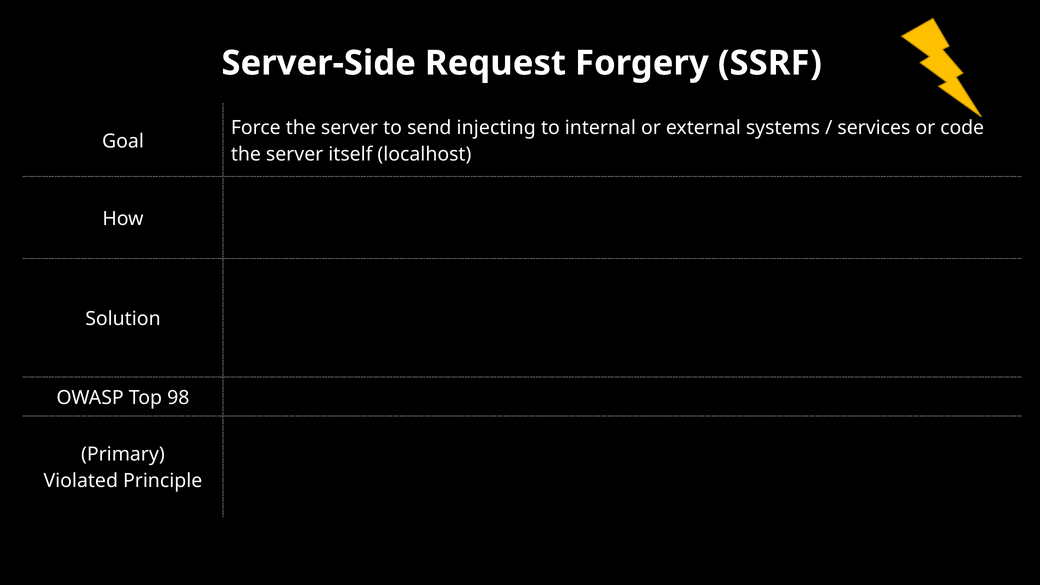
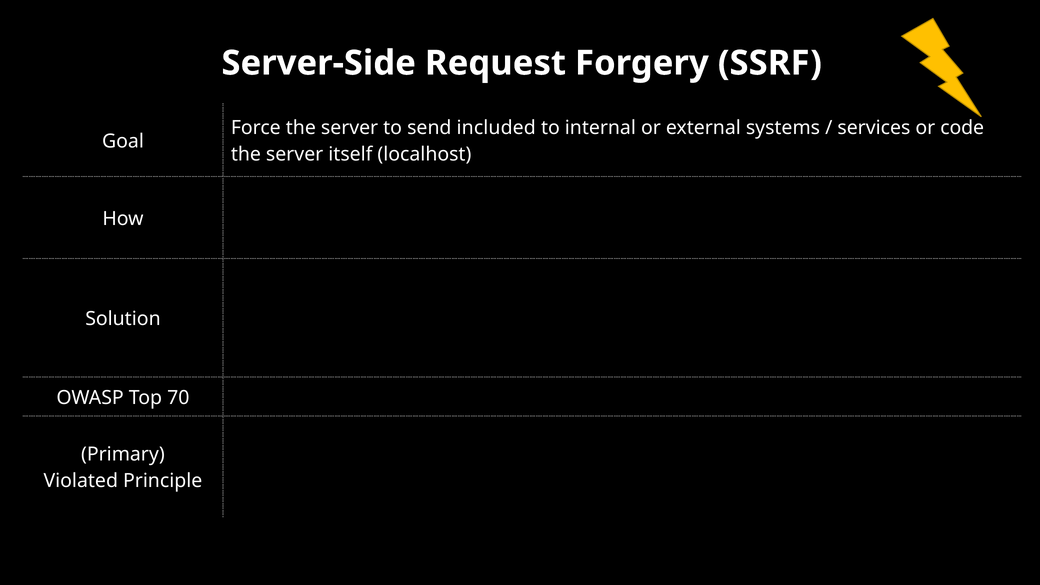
injecting: injecting -> included
98: 98 -> 70
